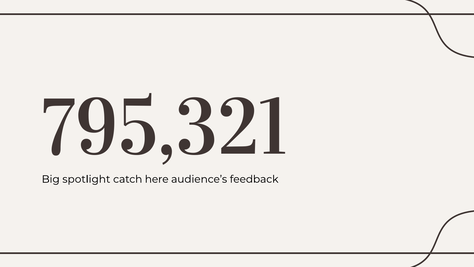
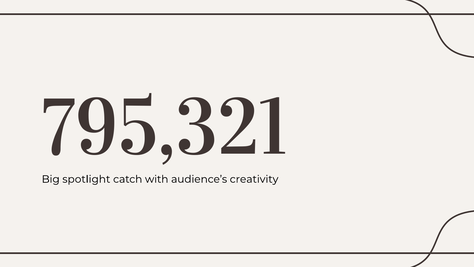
here: here -> with
feedback: feedback -> creativity
